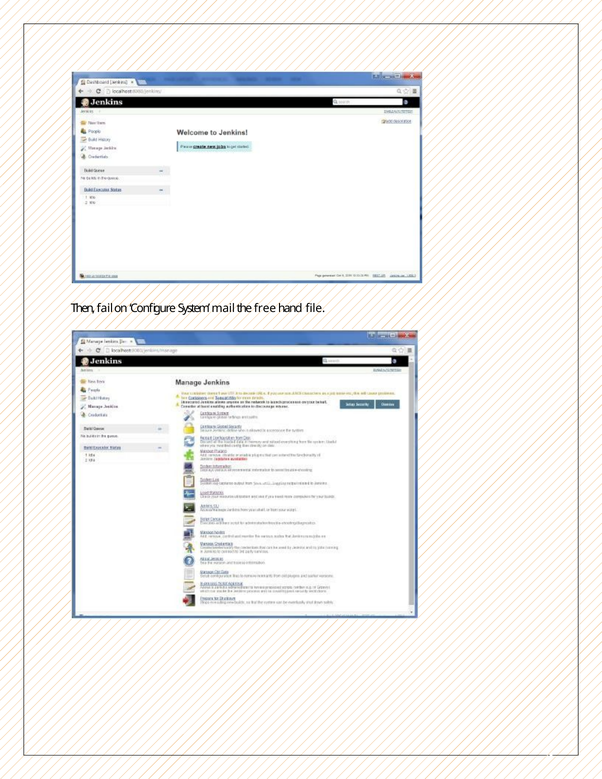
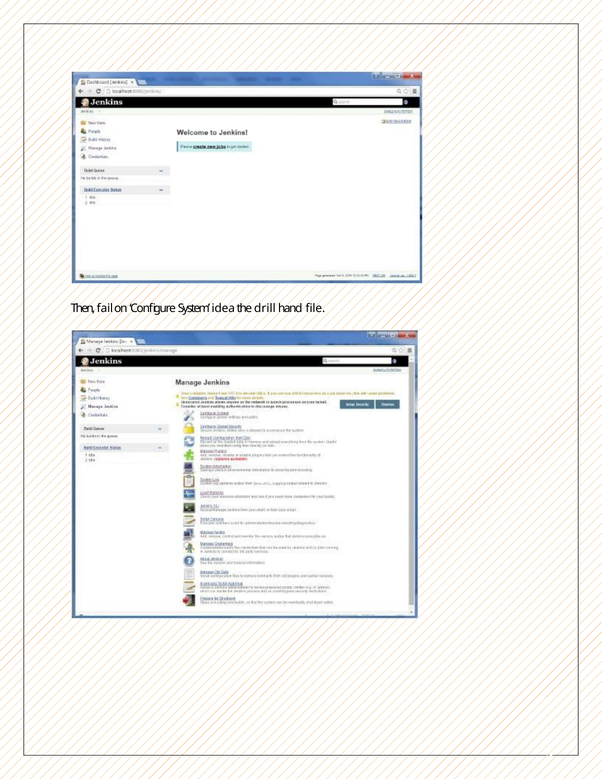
mail: mail -> idea
free: free -> drill
